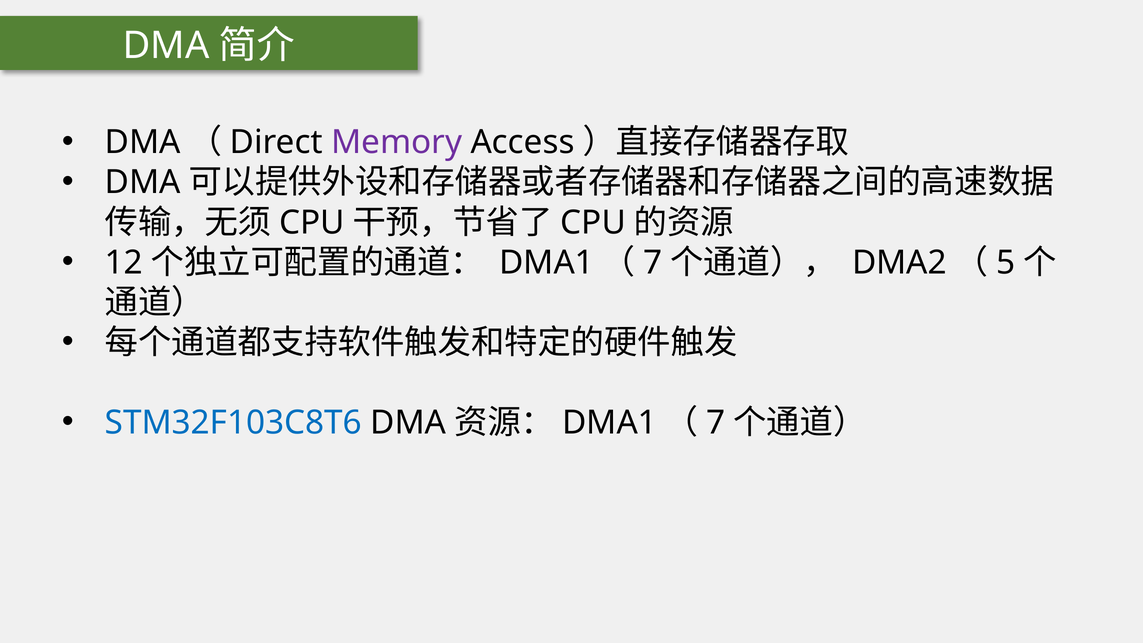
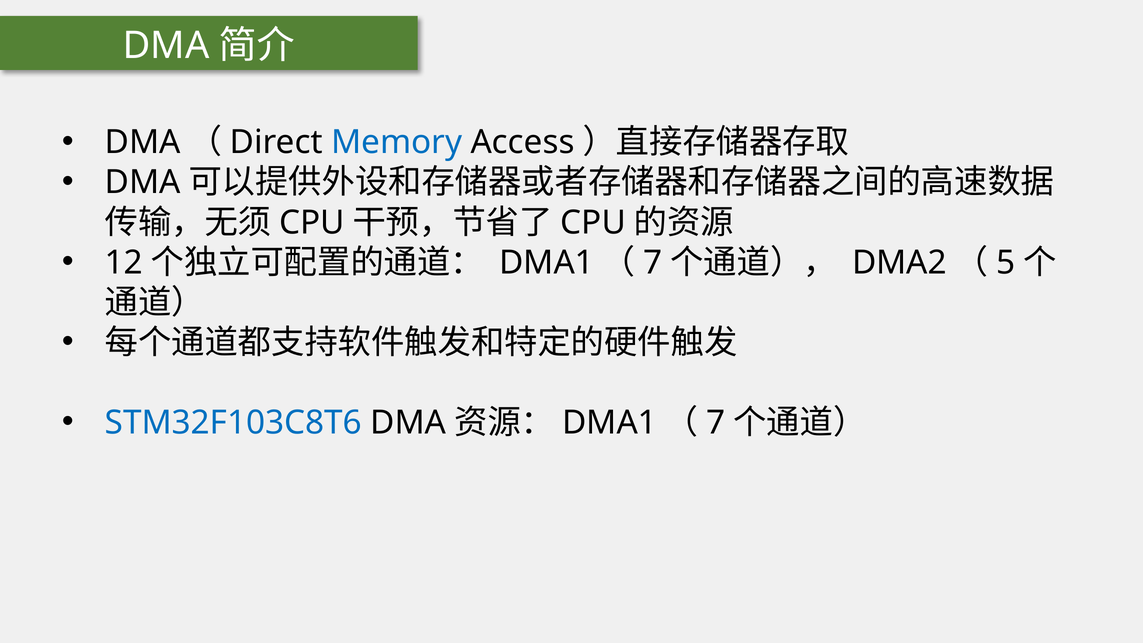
Memory colour: purple -> blue
